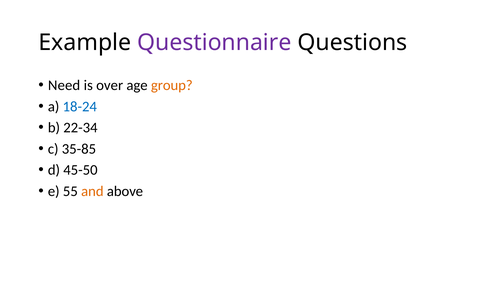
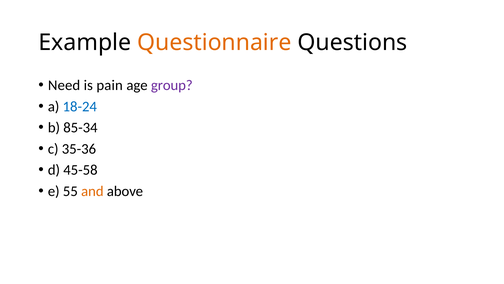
Questionnaire colour: purple -> orange
over: over -> pain
group colour: orange -> purple
22-34: 22-34 -> 85-34
35-85: 35-85 -> 35-36
45-50: 45-50 -> 45-58
